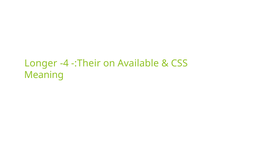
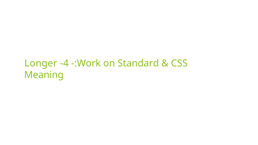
-:Their: -:Their -> -:Work
Available: Available -> Standard
